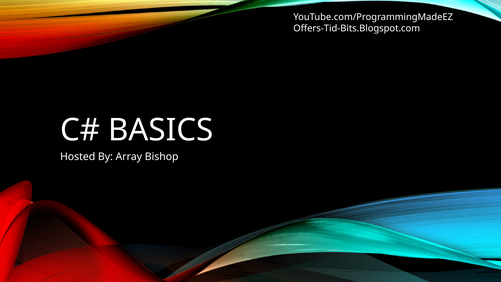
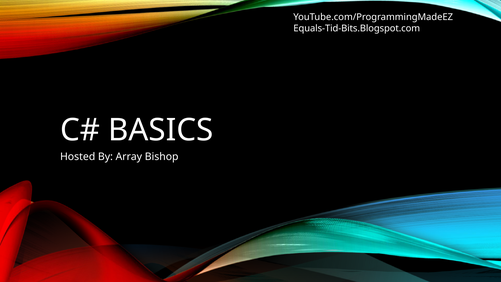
Offers-Tid-Bits.Blogspot.com: Offers-Tid-Bits.Blogspot.com -> Equals-Tid-Bits.Blogspot.com
